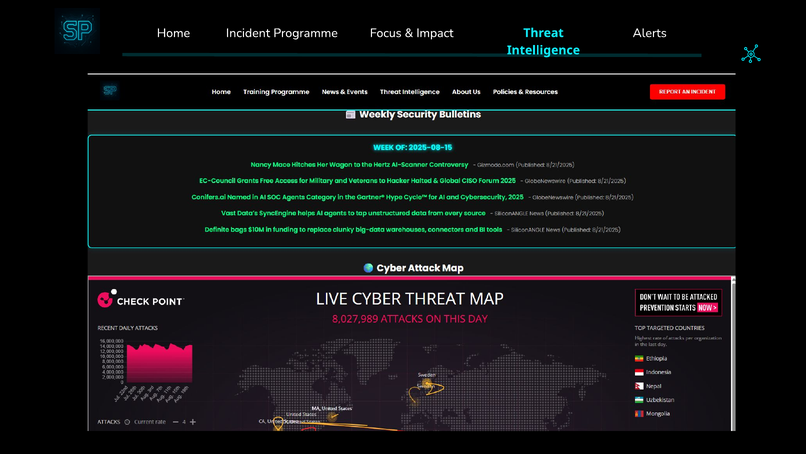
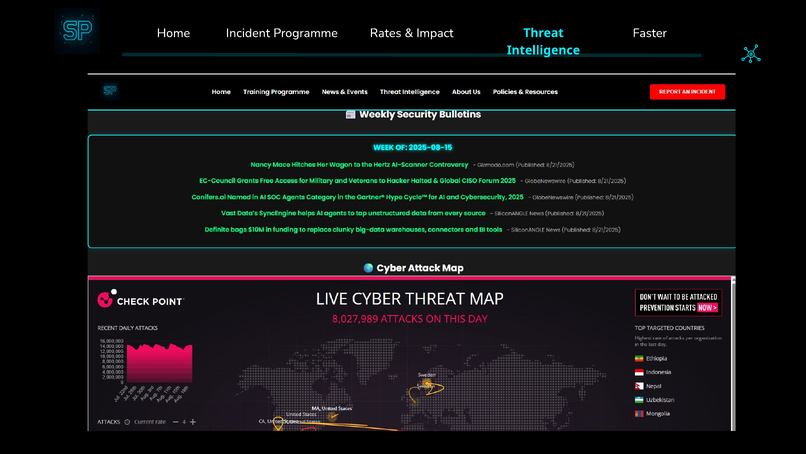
Focus: Focus -> Rates
Alerts: Alerts -> Faster
